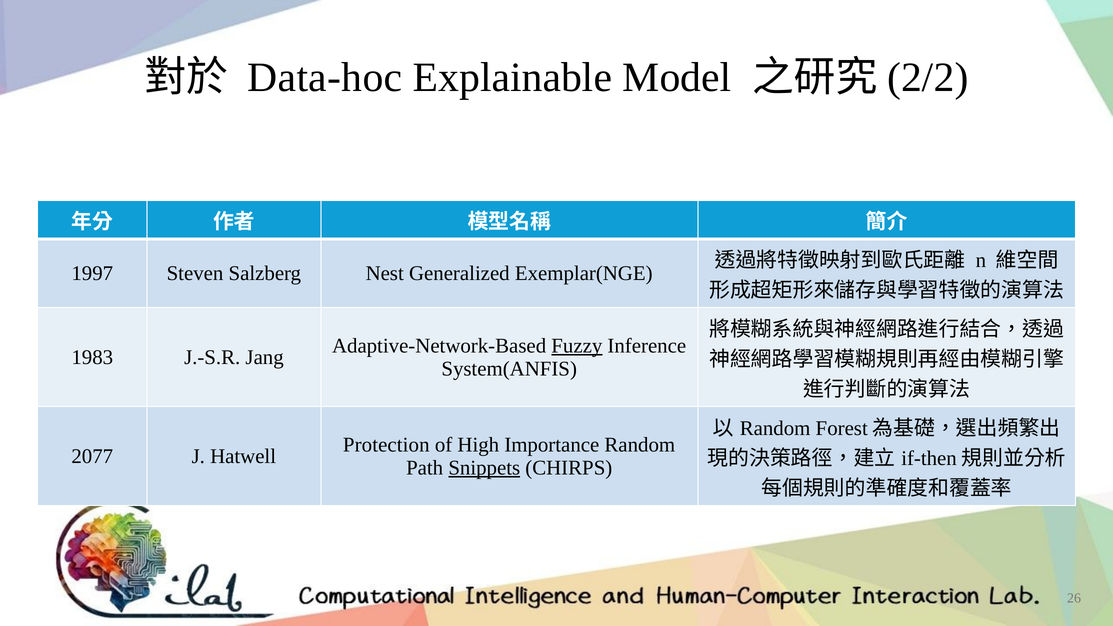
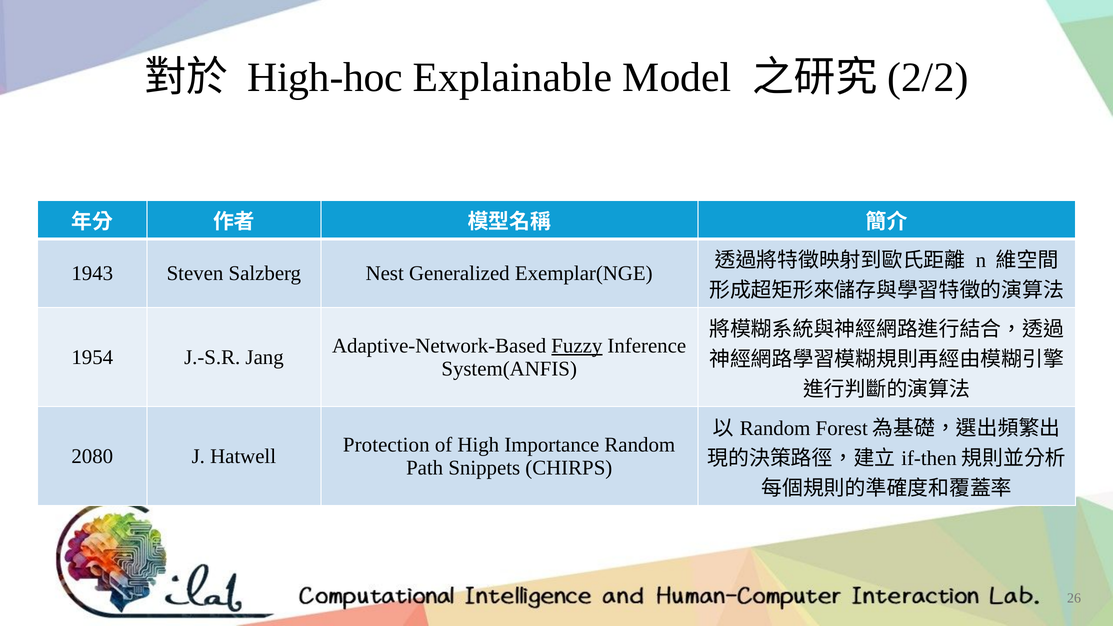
Data-hoc: Data-hoc -> High-hoc
1997: 1997 -> 1943
1983: 1983 -> 1954
2077: 2077 -> 2080
Snippets underline: present -> none
